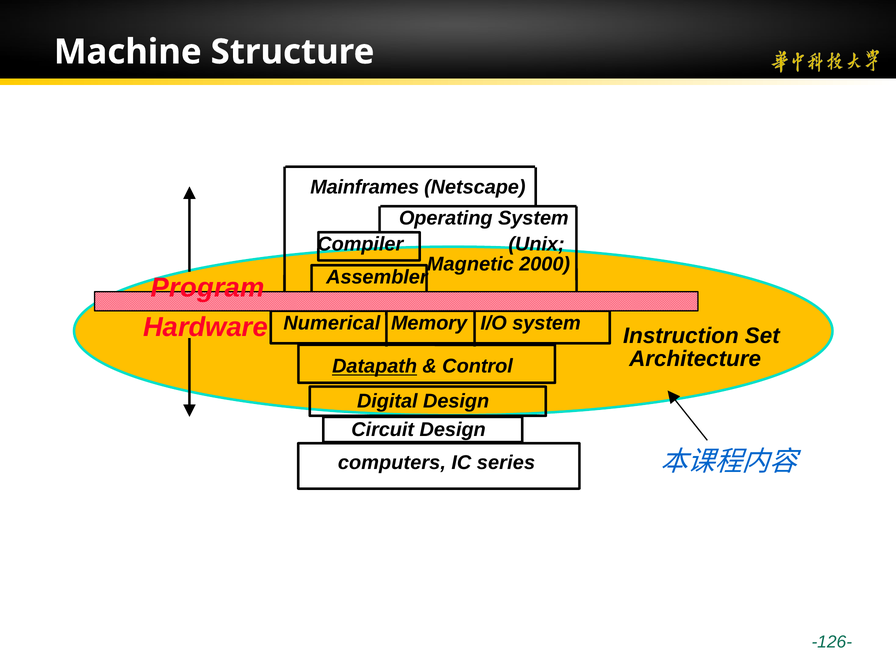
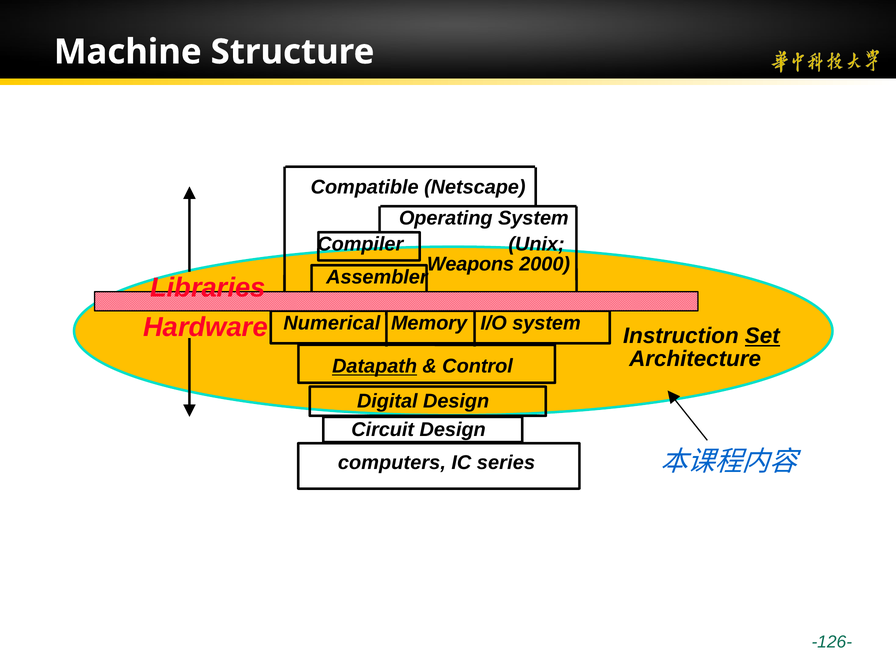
Mainframes: Mainframes -> Compatible
Magnetic: Magnetic -> Weapons
Program: Program -> Libraries
Set underline: none -> present
